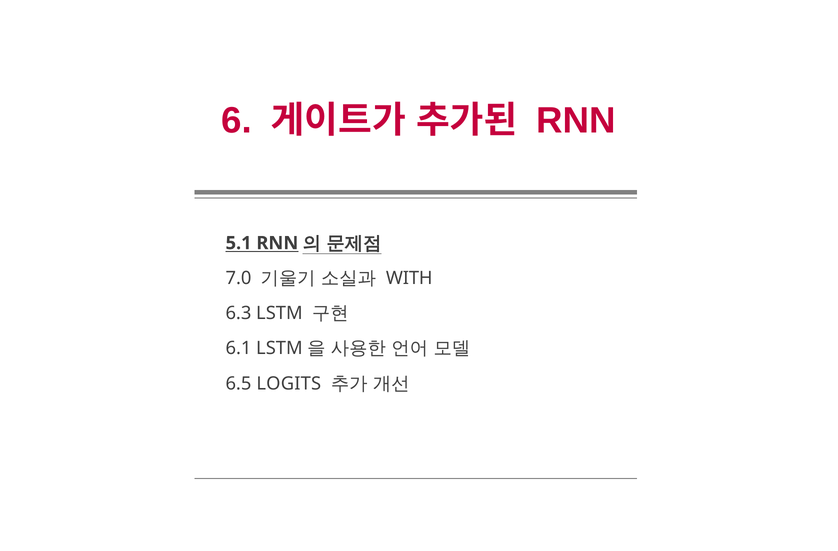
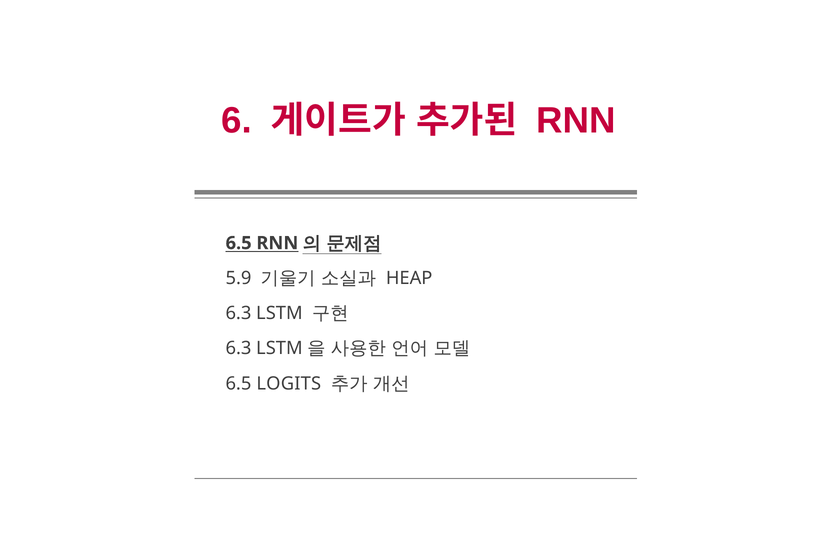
5.1 at (239, 243): 5.1 -> 6.5
7.0: 7.0 -> 5.9
WITH: WITH -> HEAP
6.1 at (239, 348): 6.1 -> 6.3
